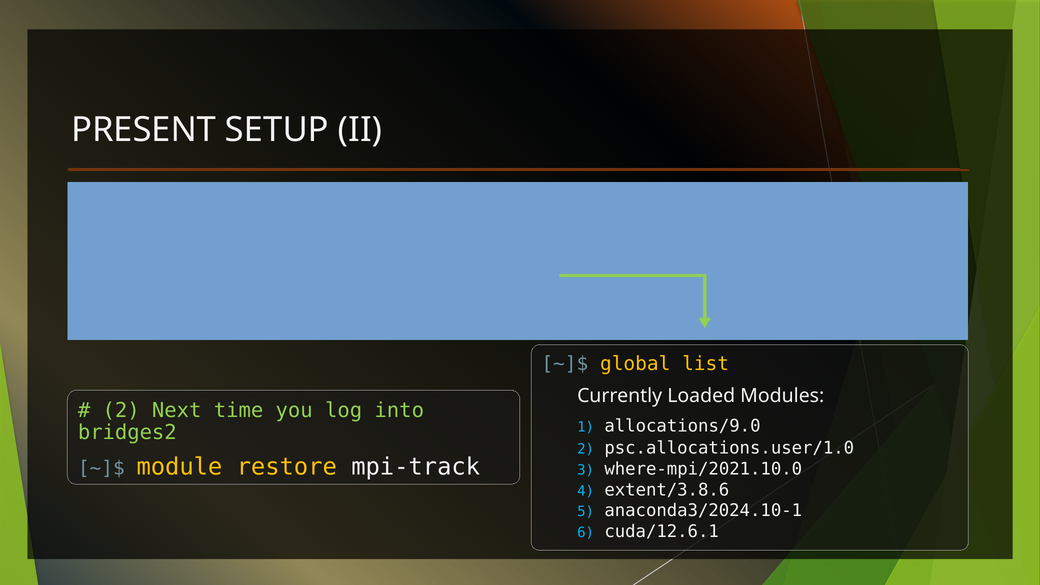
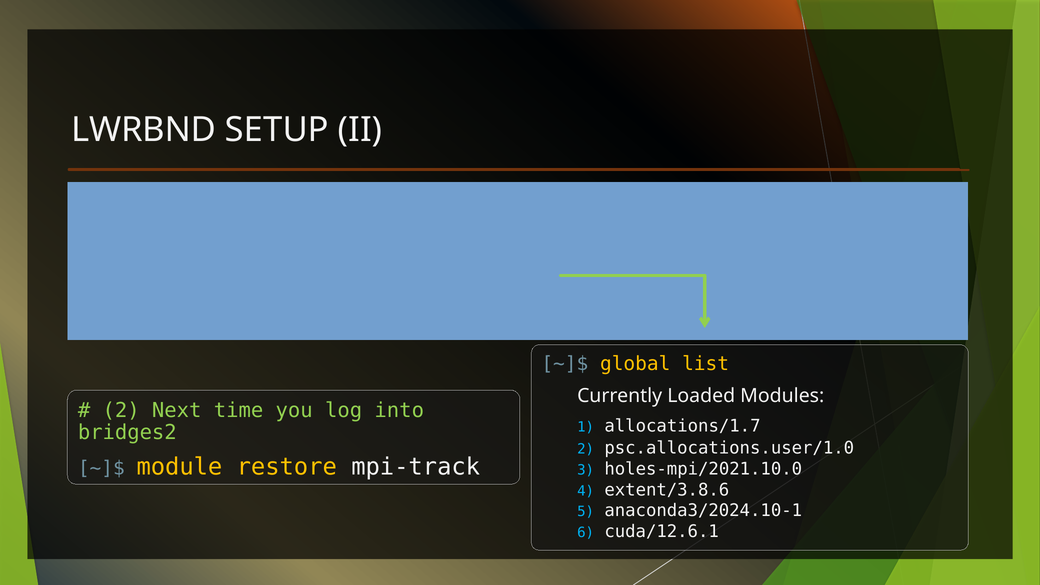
PRESENT: PRESENT -> LWRBND
allocations/9.0: allocations/9.0 -> allocations/1.7
where-mpi/2021.10.0: where-mpi/2021.10.0 -> holes-mpi/2021.10.0
